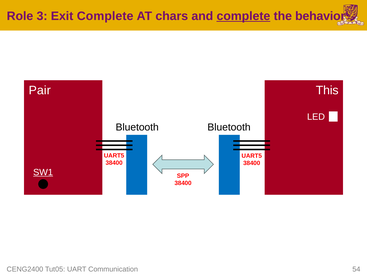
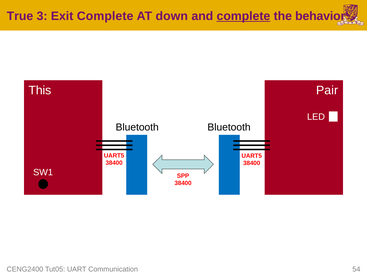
Role: Role -> True
chars: chars -> down
Pair: Pair -> This
This: This -> Pair
SW1 underline: present -> none
